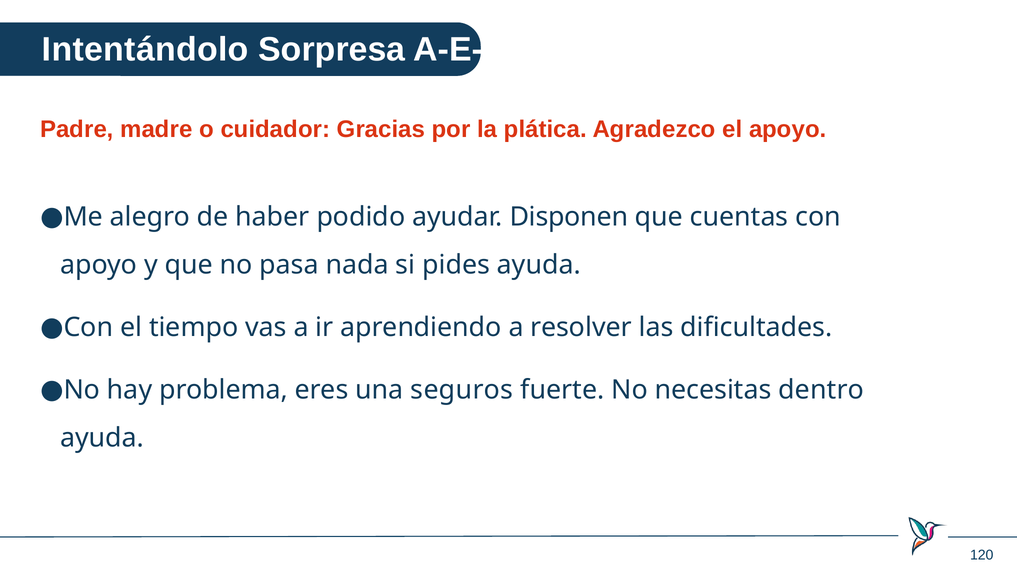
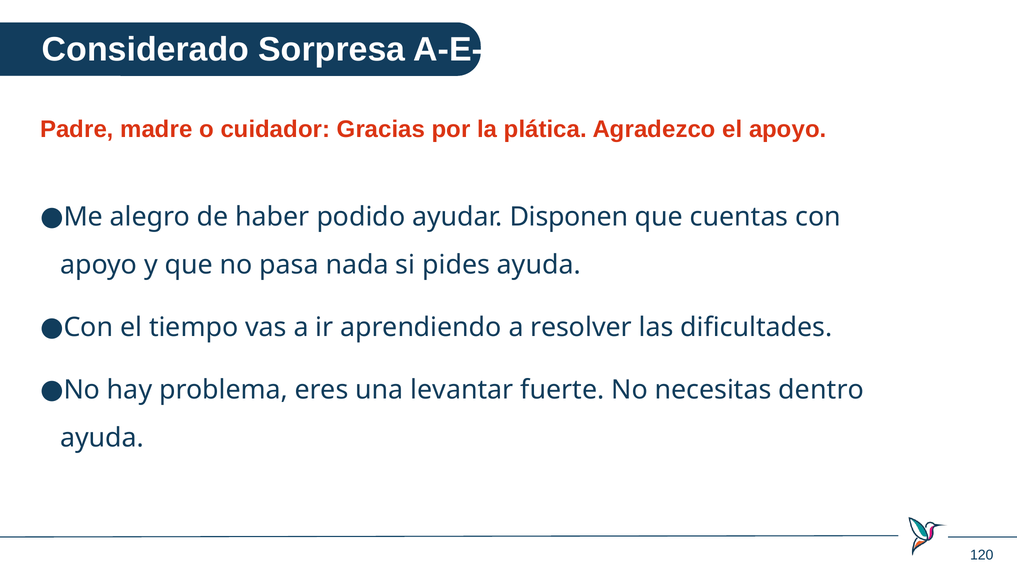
Intentándolo: Intentándolo -> Considerado
seguros: seguros -> levantar
